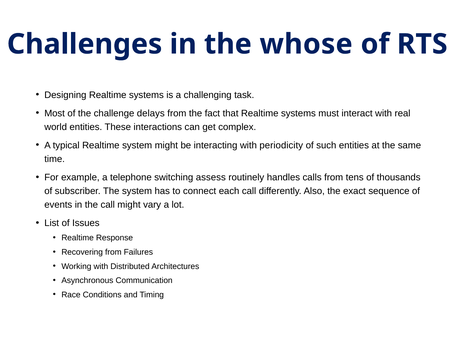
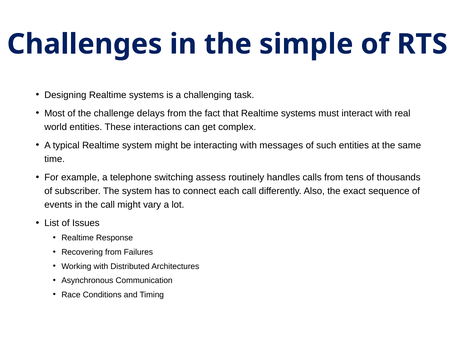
whose: whose -> simple
periodicity: periodicity -> messages
